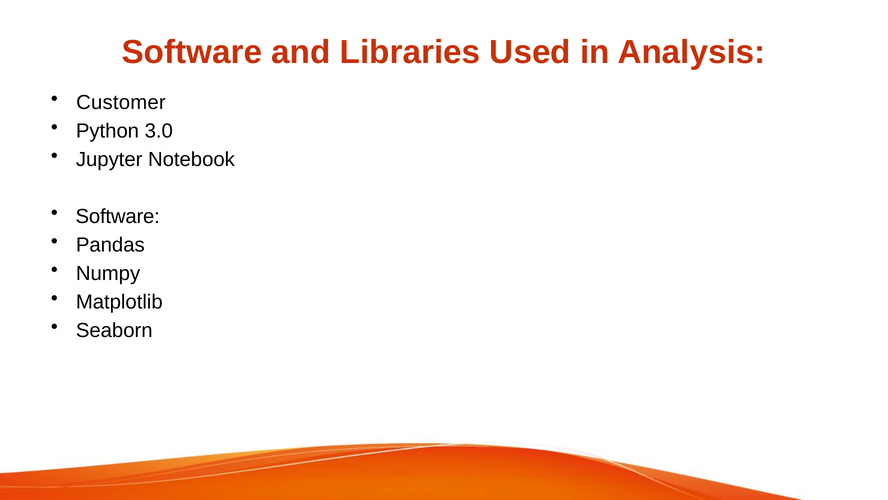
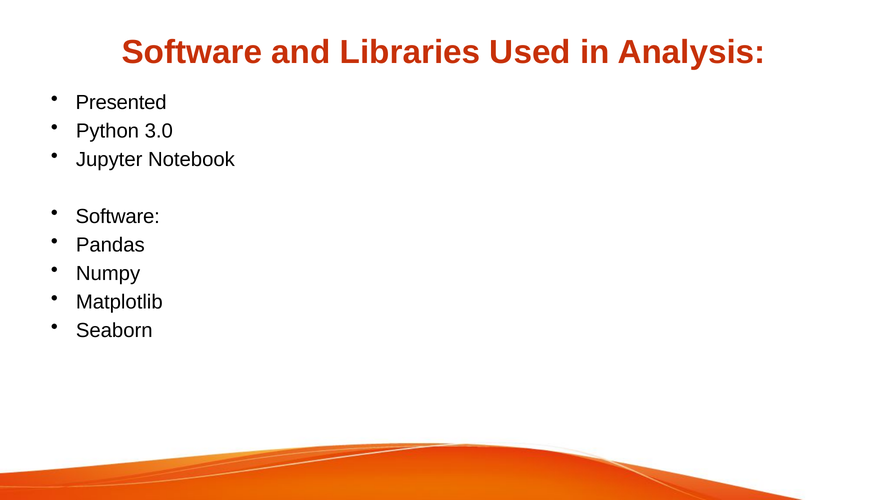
Customer: Customer -> Presented
